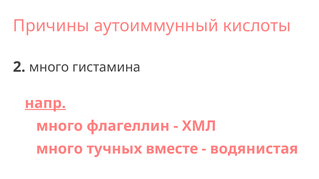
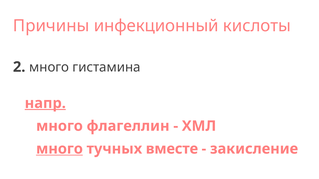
аутоиммунный: аутоиммунный -> инфекционный
много at (59, 149) underline: none -> present
водянистая: водянистая -> закисление
